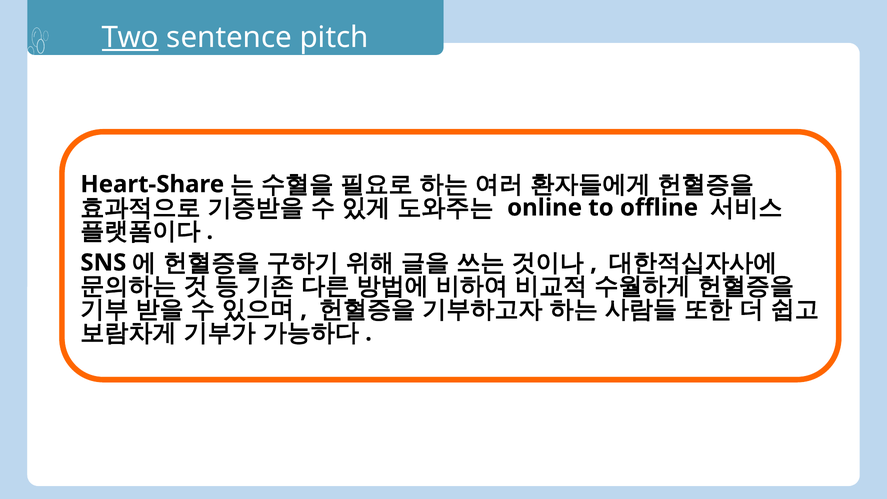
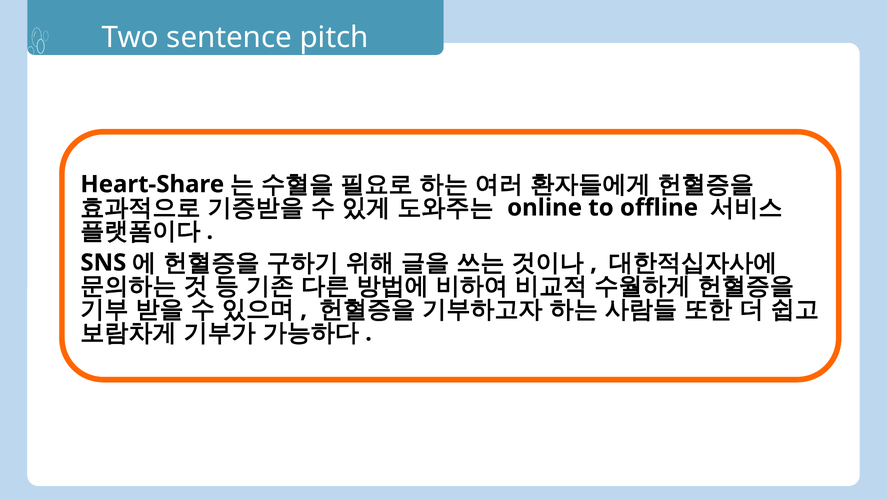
Two underline: present -> none
